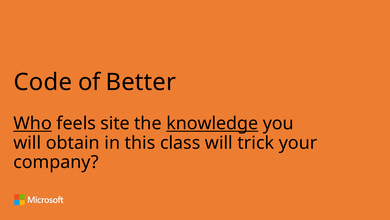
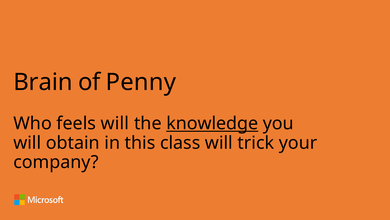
Code: Code -> Brain
Better: Better -> Penny
Who underline: present -> none
feels site: site -> will
